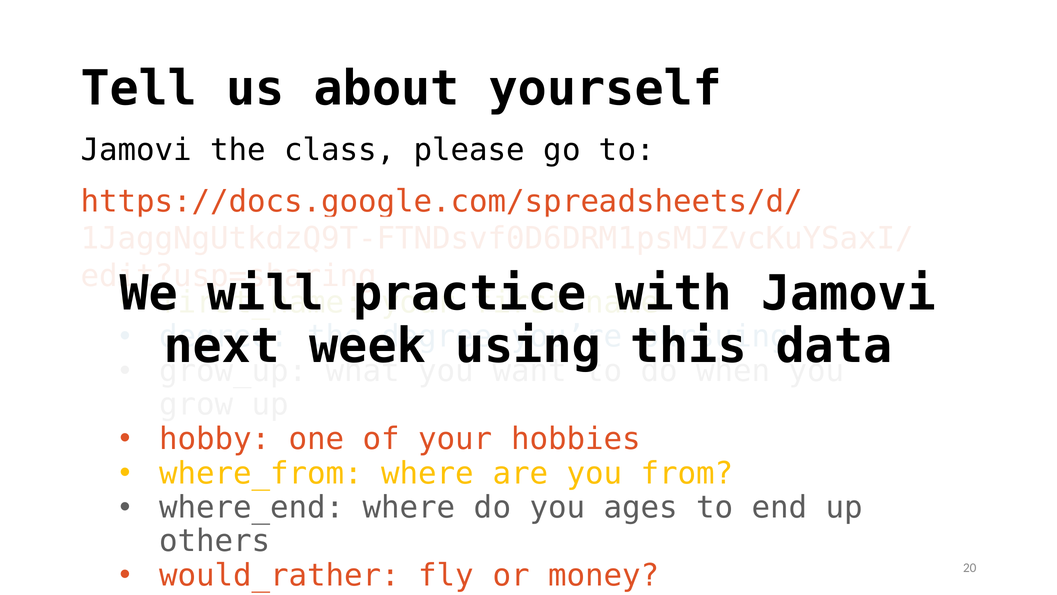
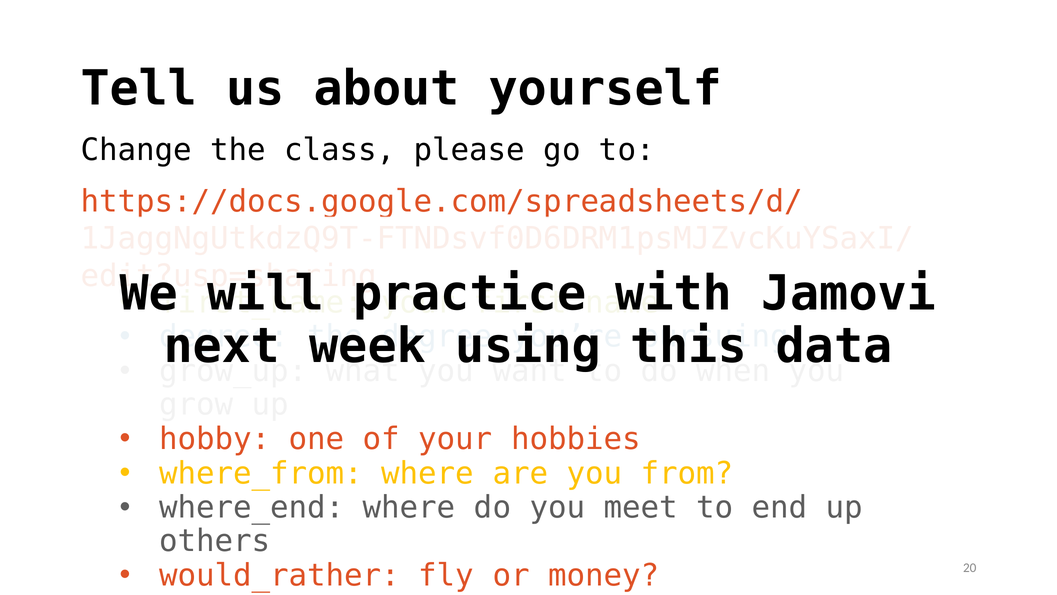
Jamovi at (136, 150): Jamovi -> Change
ages: ages -> meet
